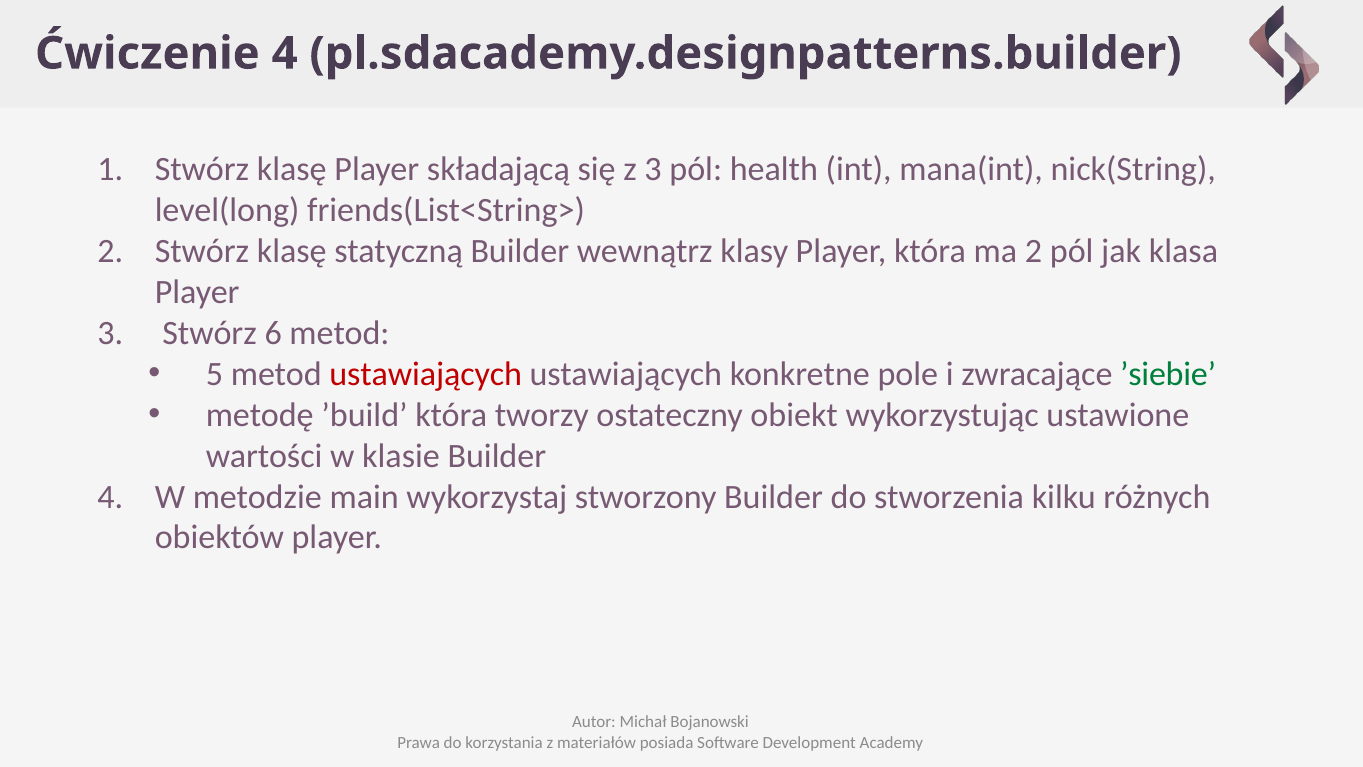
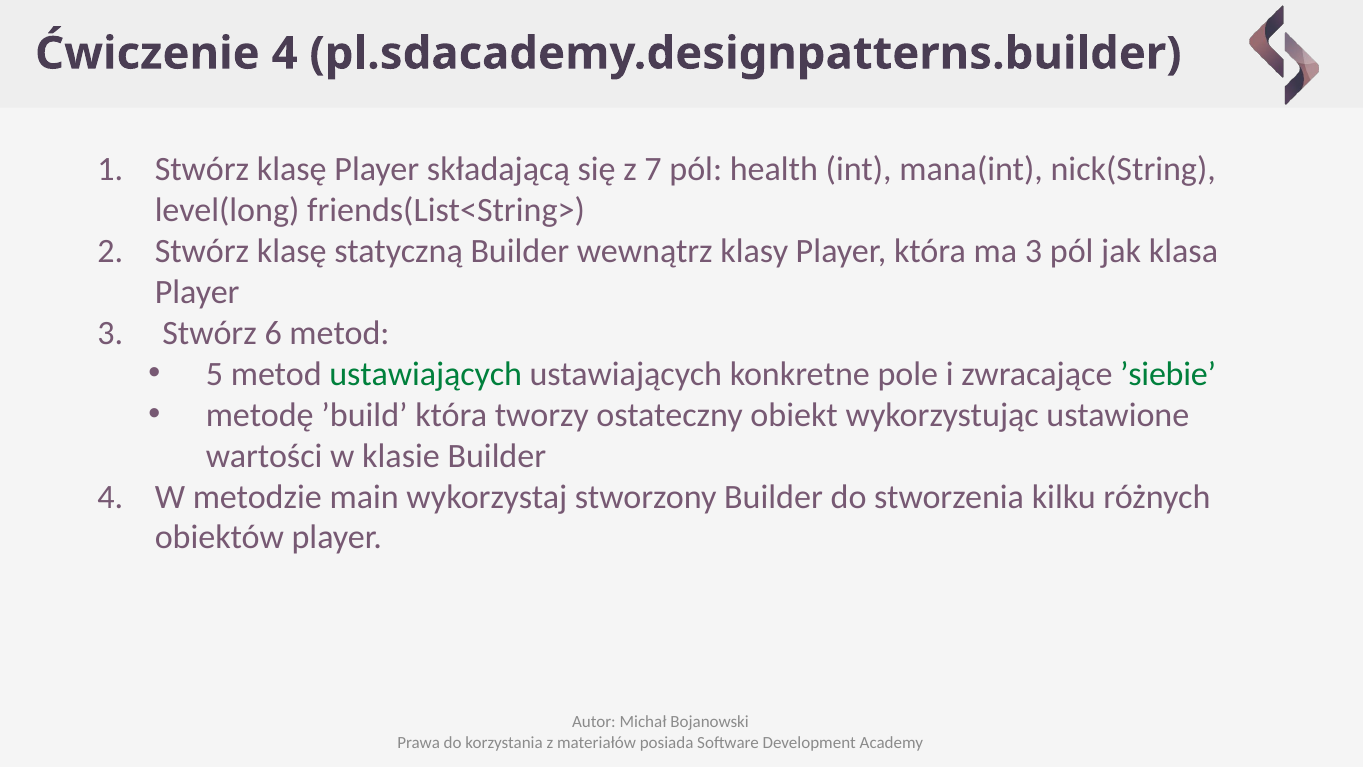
z 3: 3 -> 7
ma 2: 2 -> 3
ustawiających at (426, 374) colour: red -> green
